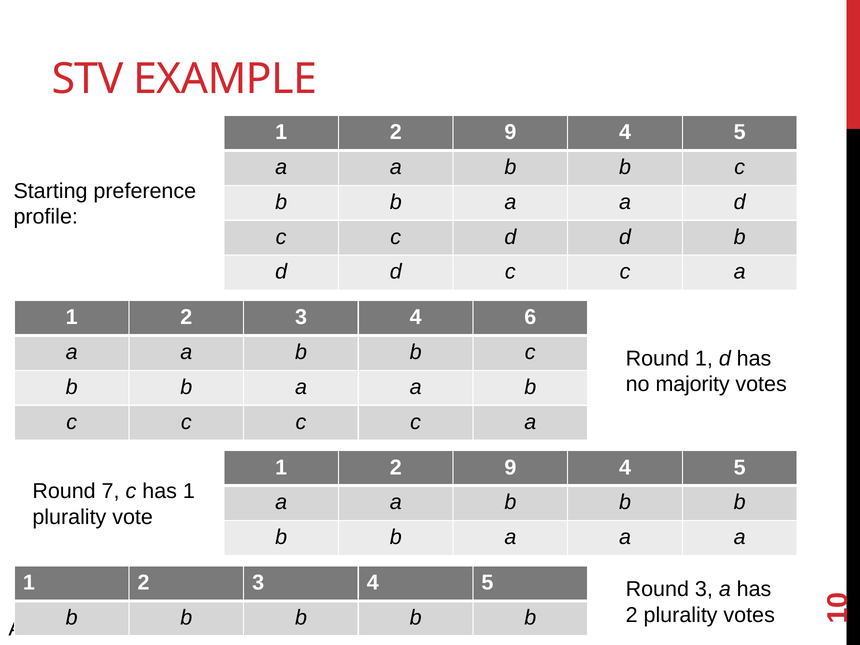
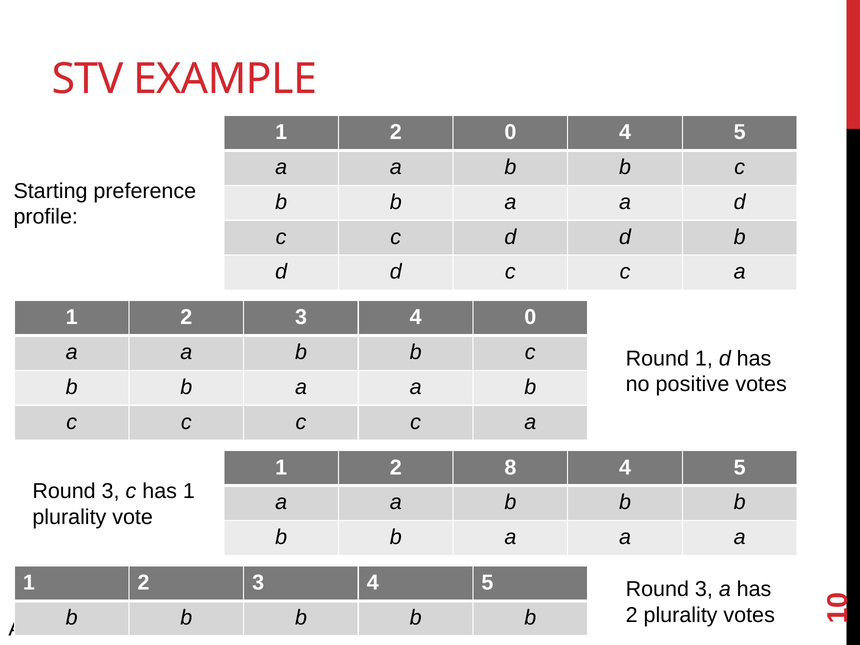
9 at (510, 132): 9 -> 0
4 6: 6 -> 0
majority: majority -> positive
9 at (510, 467): 9 -> 8
7 at (111, 491): 7 -> 3
